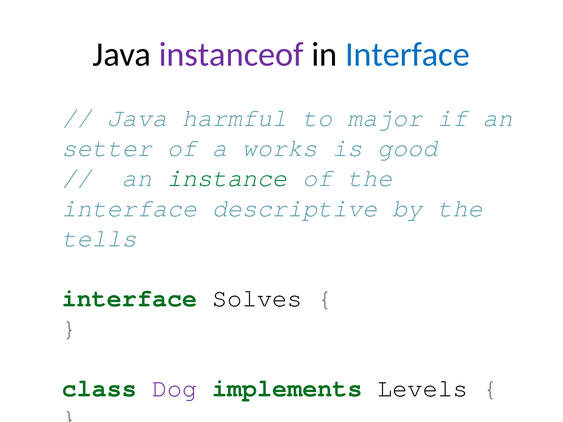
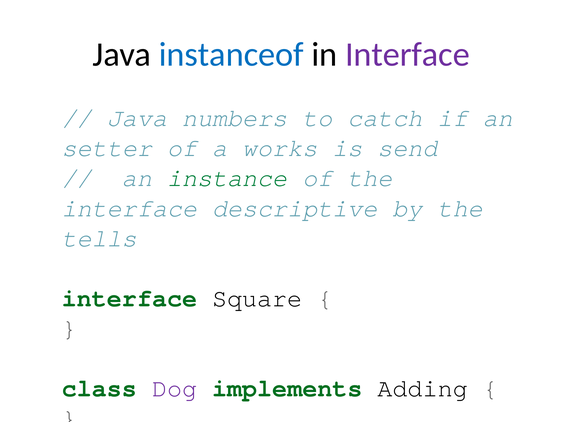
instanceof colour: purple -> blue
Interface at (407, 55) colour: blue -> purple
harmful: harmful -> numbers
major: major -> catch
good: good -> send
Solves: Solves -> Square
Levels: Levels -> Adding
